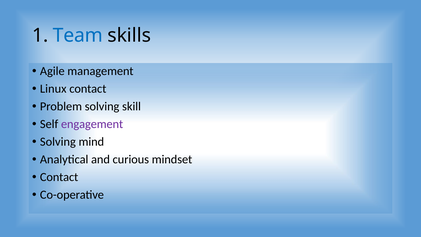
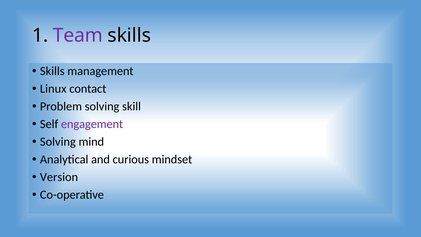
Team colour: blue -> purple
Agile at (52, 71): Agile -> Skills
Contact at (59, 177): Contact -> Version
